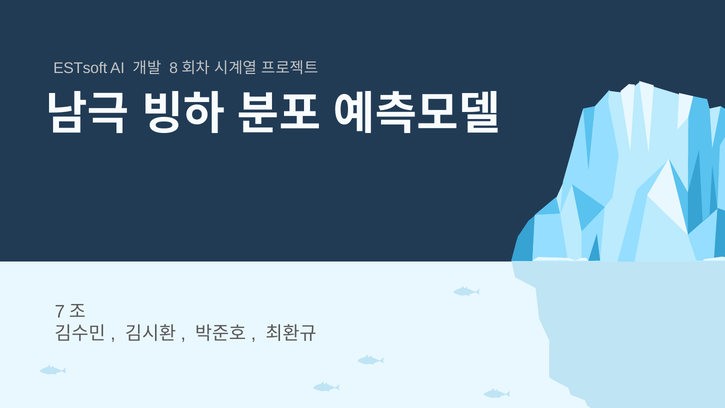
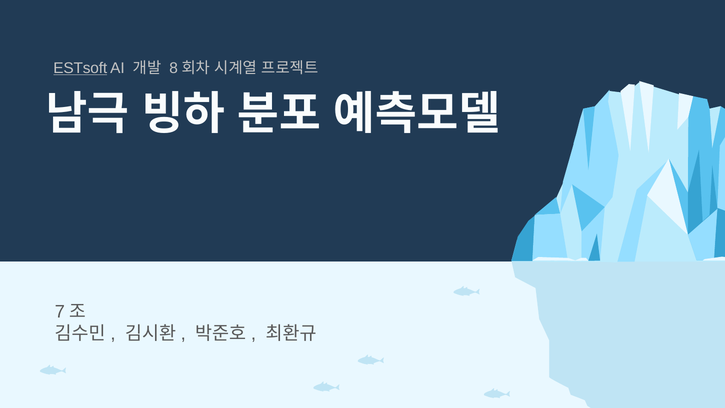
ESTsoft underline: none -> present
